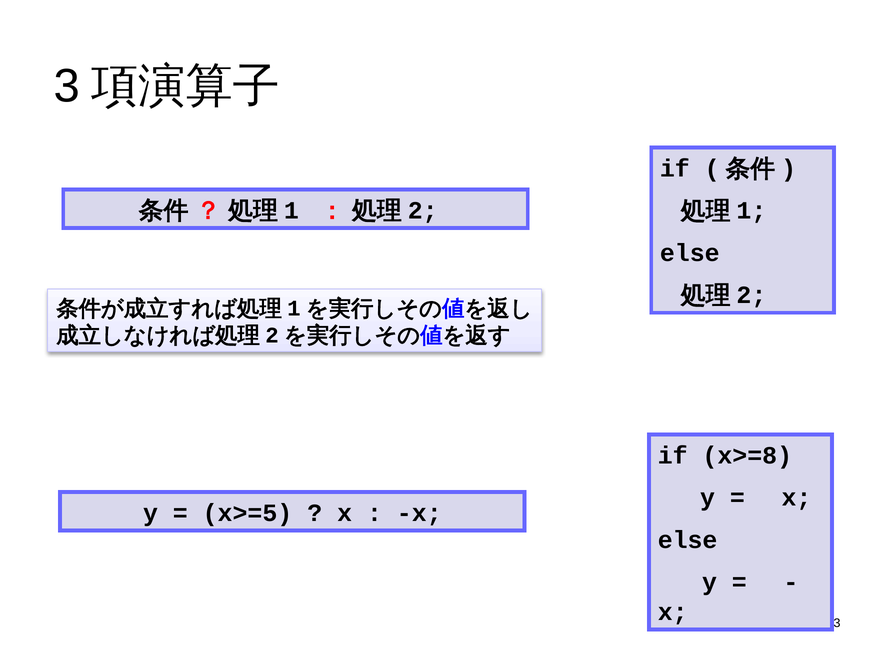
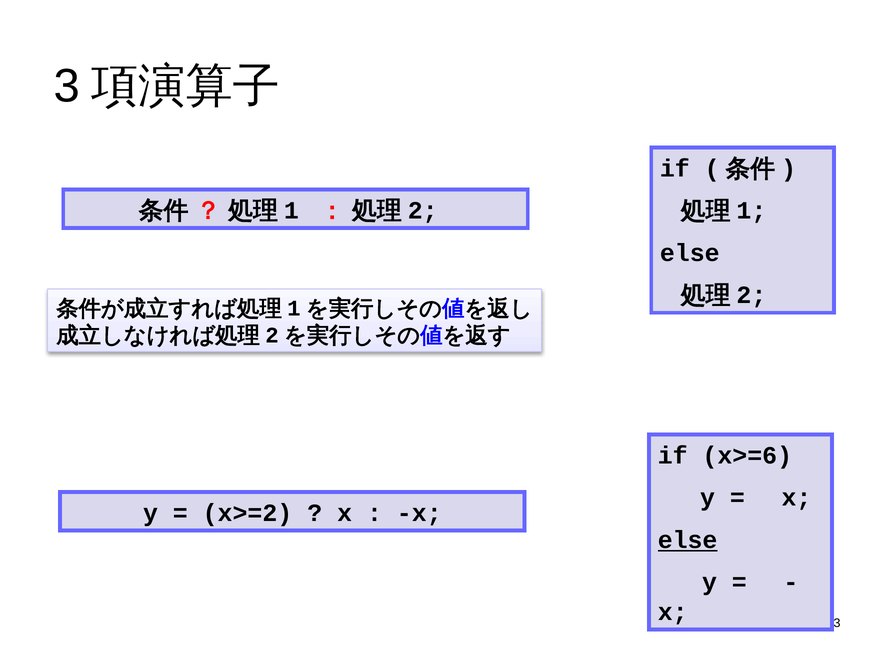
x>=8: x>=8 -> x>=6
x>=5: x>=5 -> x>=2
else at (688, 540) underline: none -> present
